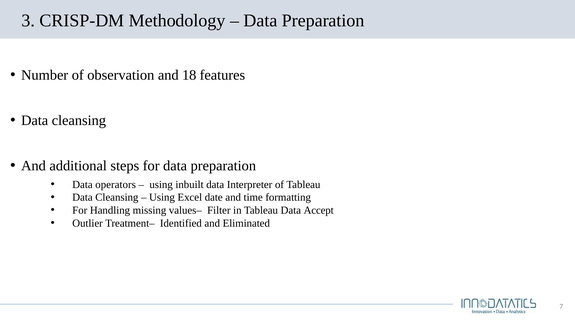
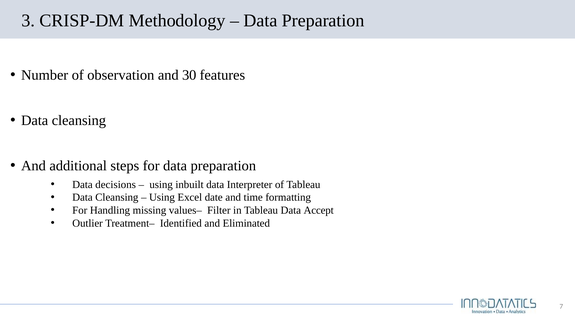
18: 18 -> 30
operators: operators -> decisions
